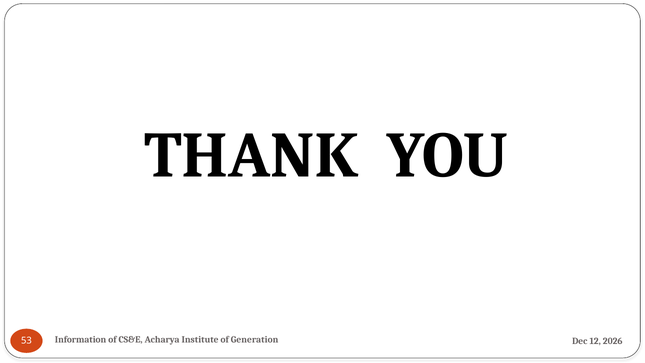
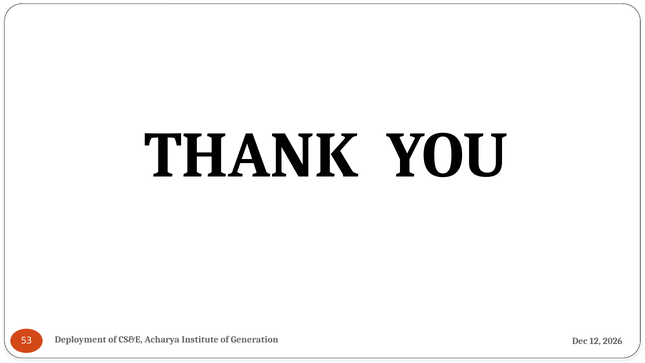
Information: Information -> Deployment
